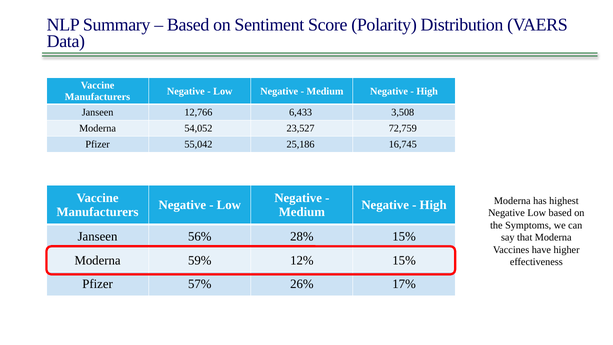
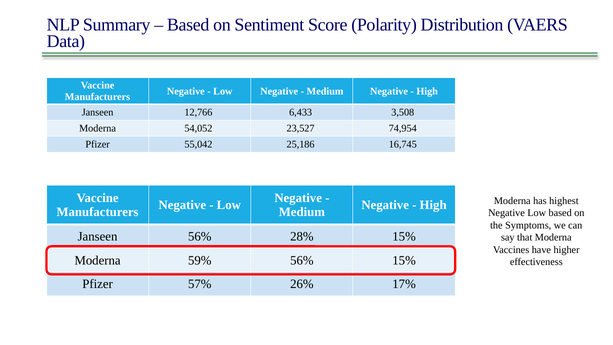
72,759: 72,759 -> 74,954
59% 12%: 12% -> 56%
